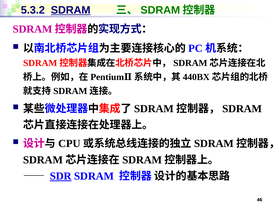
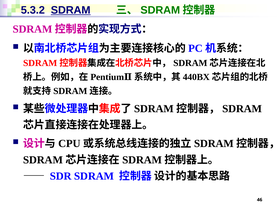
SDR underline: present -> none
